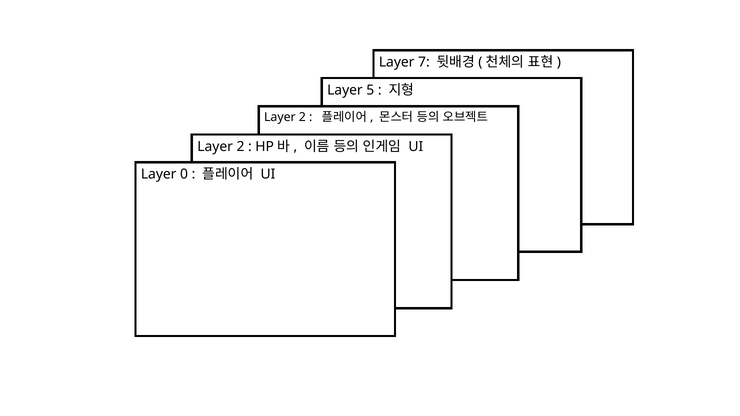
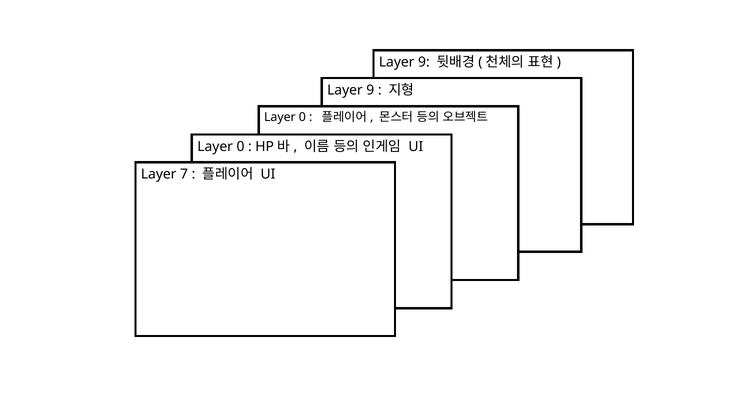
7 at (424, 62): 7 -> 9
5 at (370, 90): 5 -> 9
2 at (302, 117): 2 -> 0
2 at (240, 147): 2 -> 0
0: 0 -> 7
